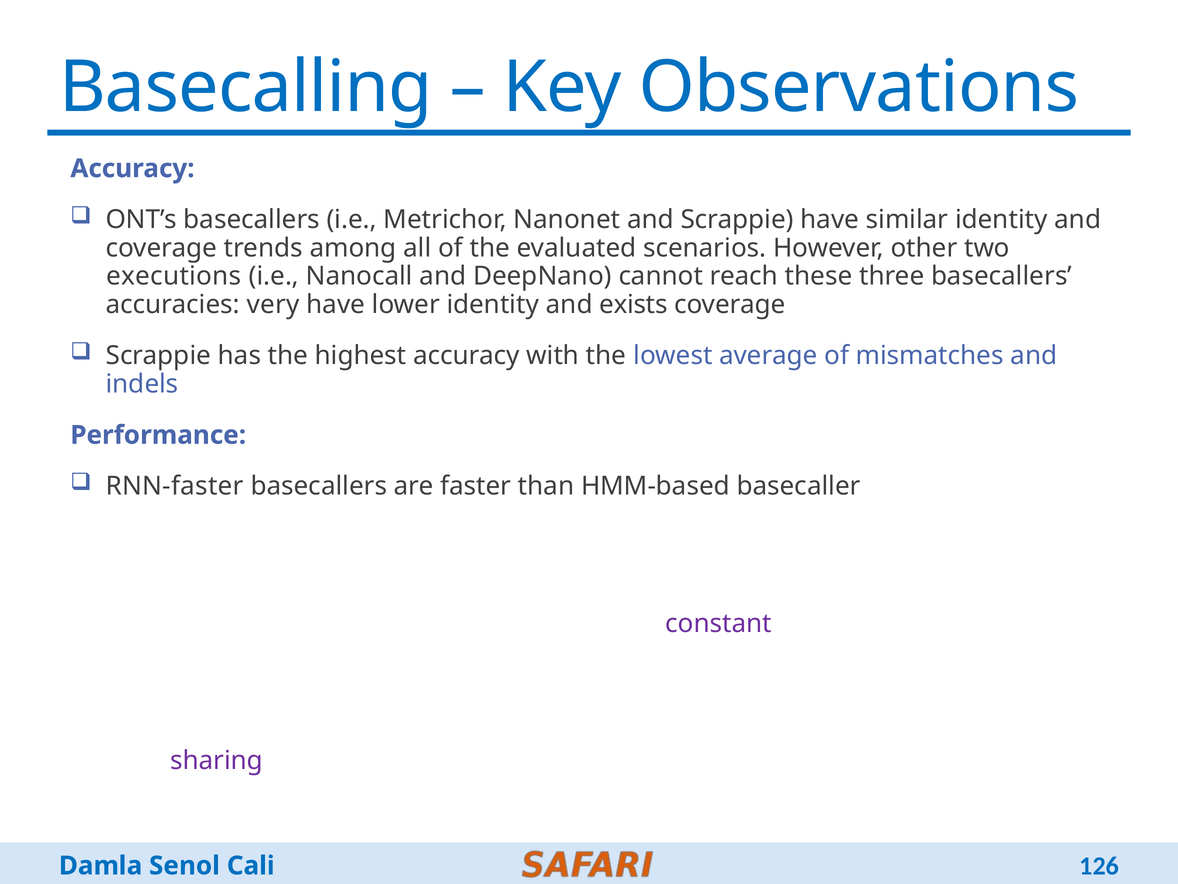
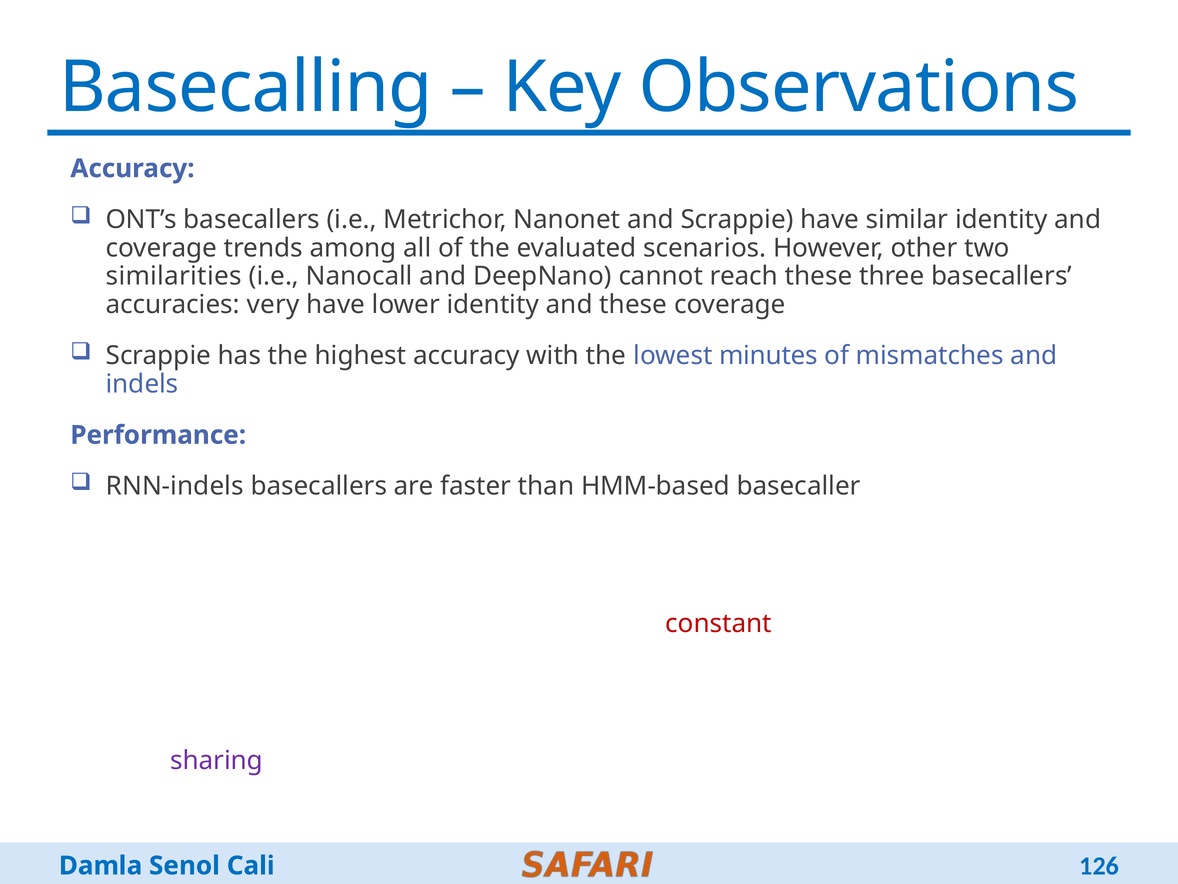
executions: executions -> similarities
and exists: exists -> these
average: average -> minutes
RNN-faster: RNN-faster -> RNN-indels
constant colour: purple -> red
